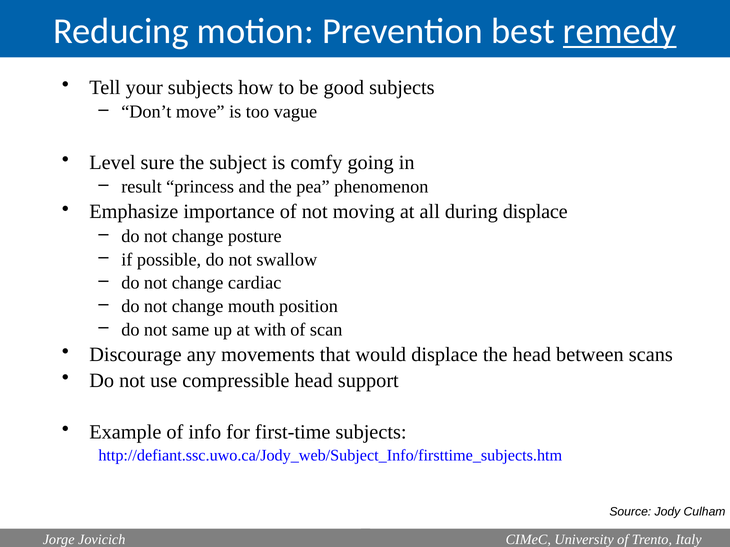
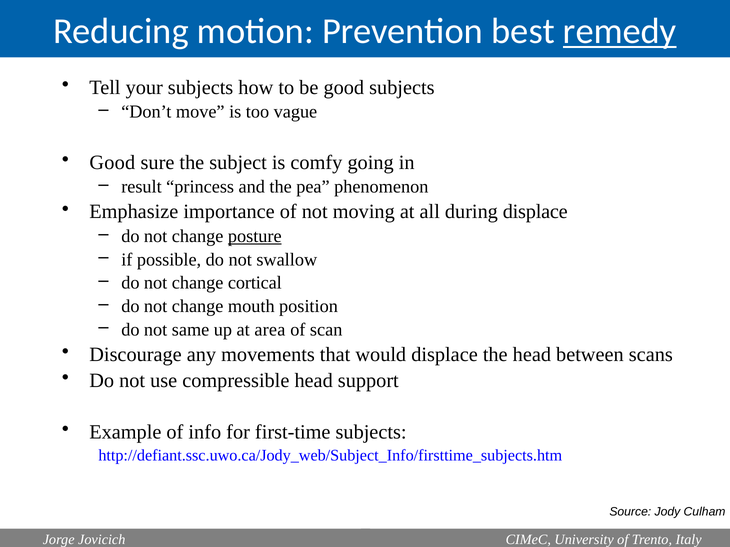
Level at (112, 163): Level -> Good
posture underline: none -> present
cardiac: cardiac -> cortical
with: with -> area
